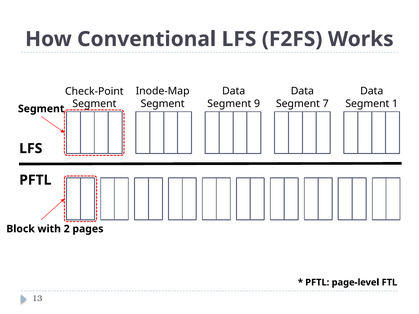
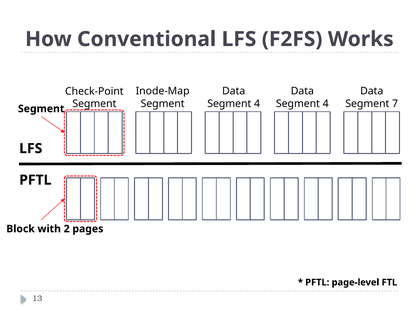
1: 1 -> 7
9 at (257, 104): 9 -> 4
7 at (326, 104): 7 -> 4
